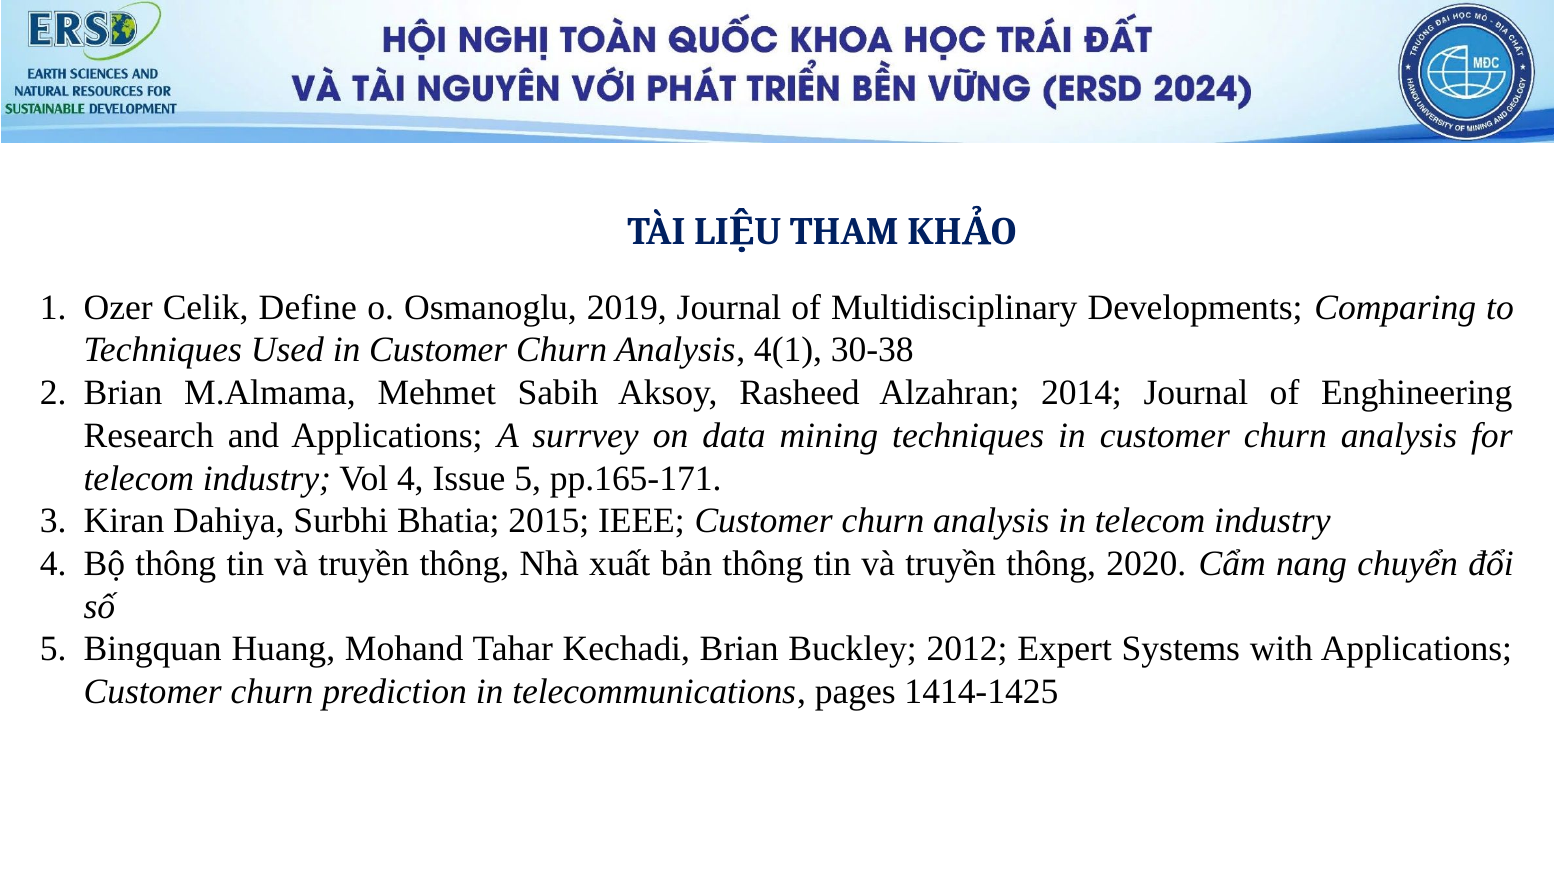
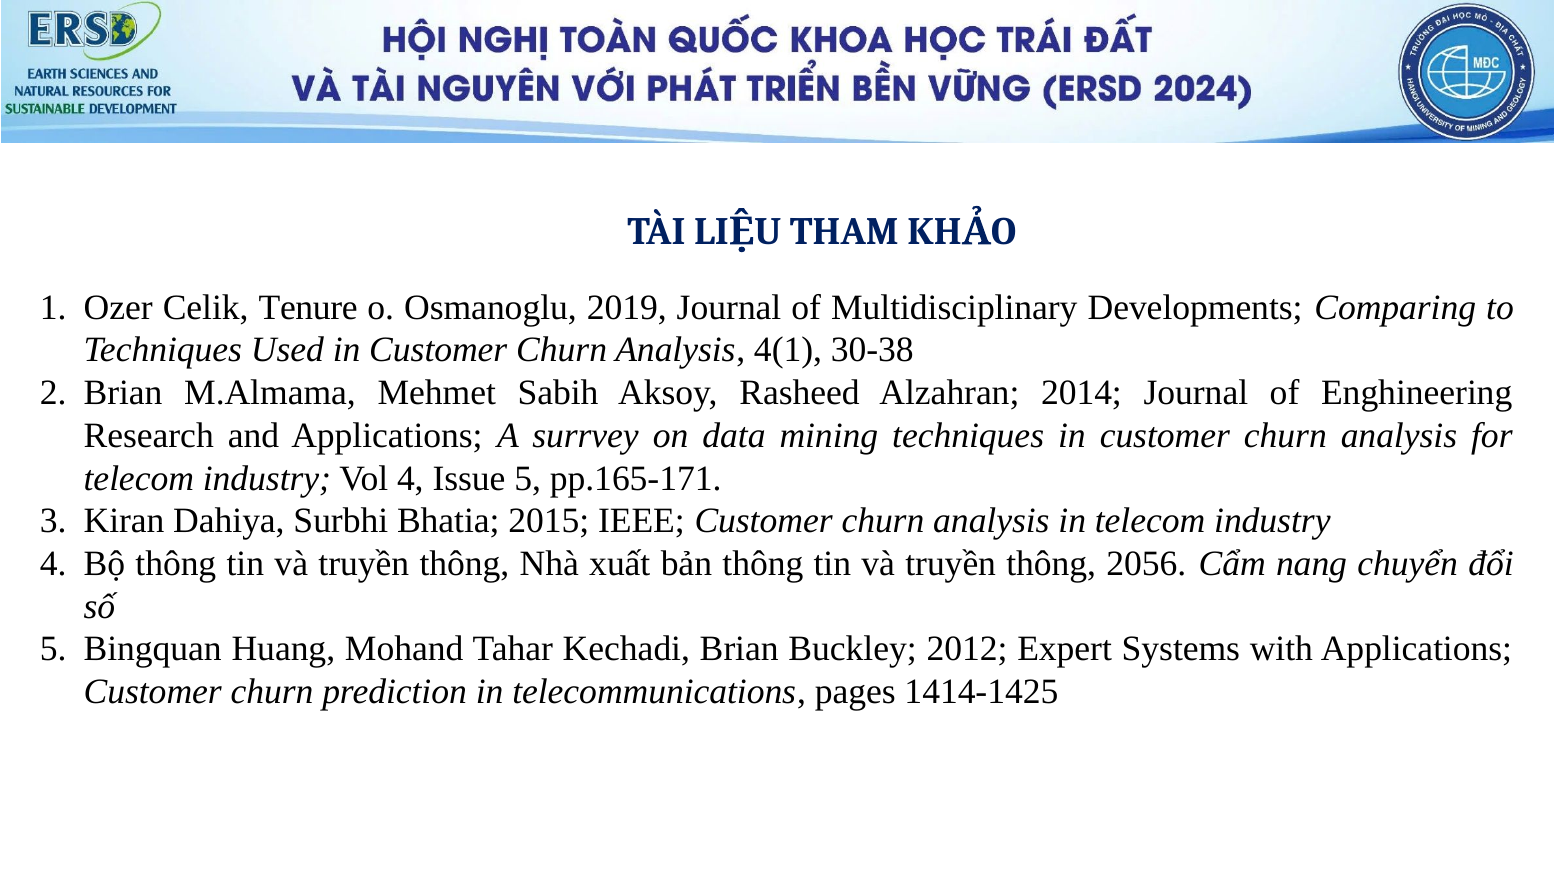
Define: Define -> Tenure
2020: 2020 -> 2056
